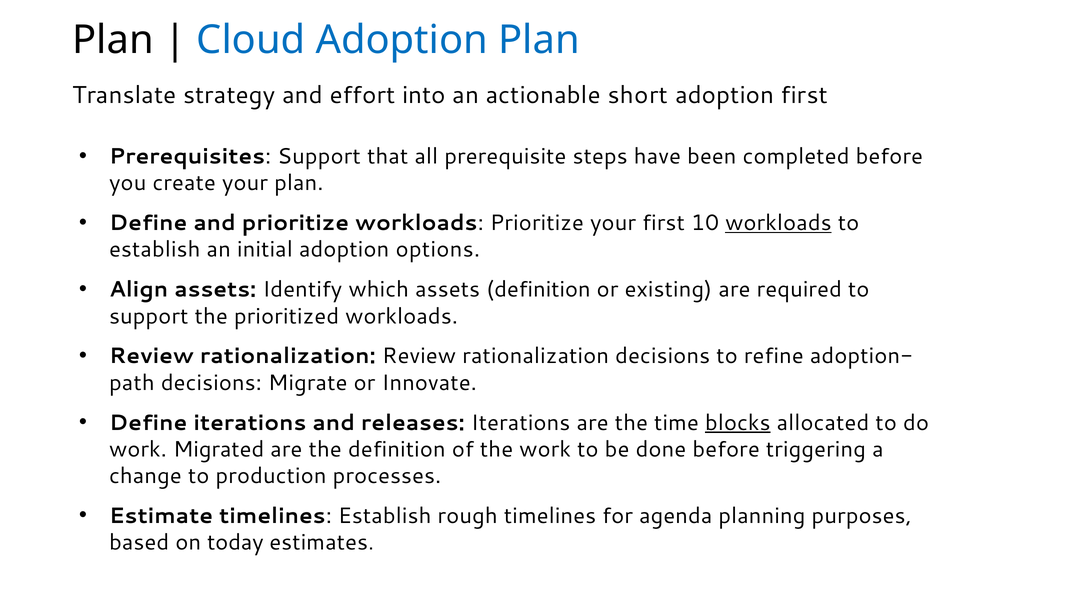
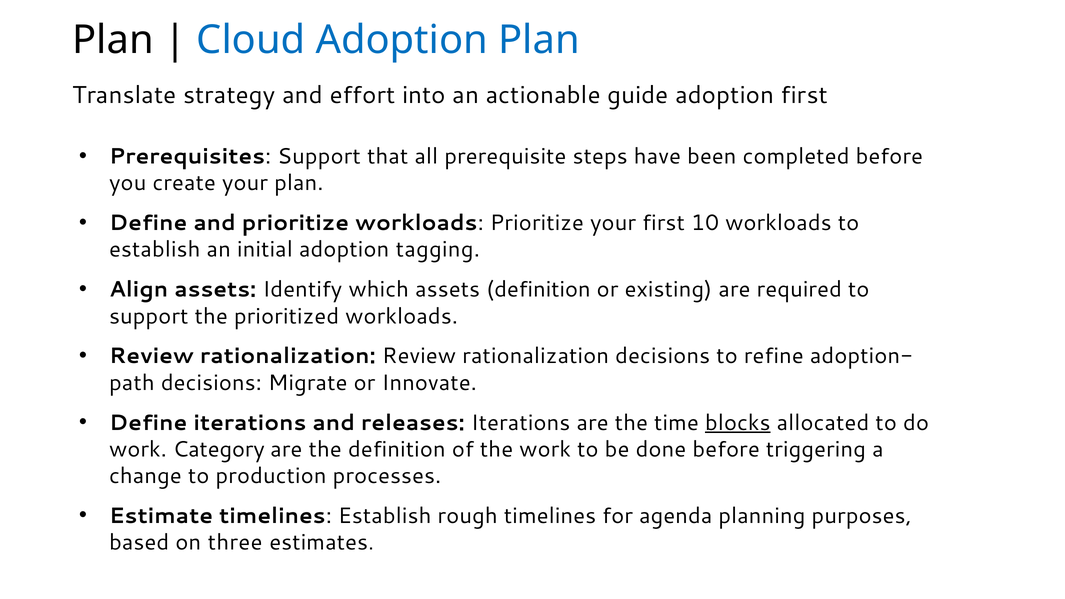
short: short -> guide
workloads at (778, 223) underline: present -> none
options: options -> tagging
Migrated: Migrated -> Category
today: today -> three
